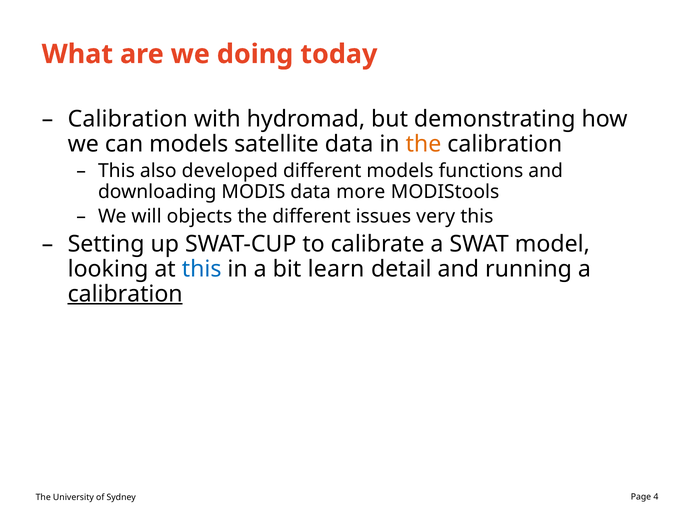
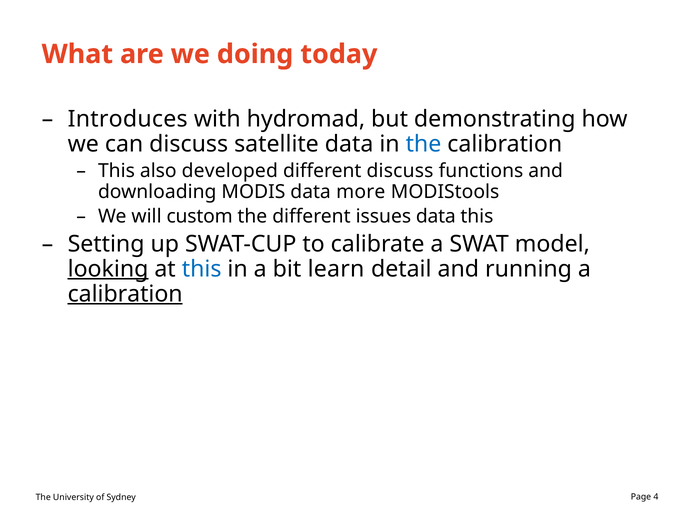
Calibration at (128, 119): Calibration -> Introduces
can models: models -> discuss
the at (423, 144) colour: orange -> blue
different models: models -> discuss
objects: objects -> custom
issues very: very -> data
looking underline: none -> present
